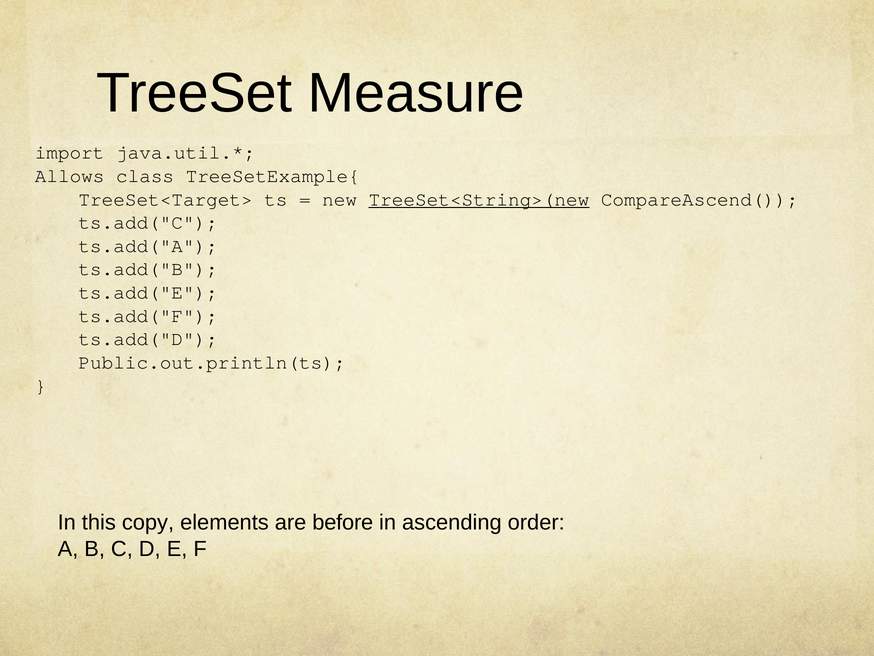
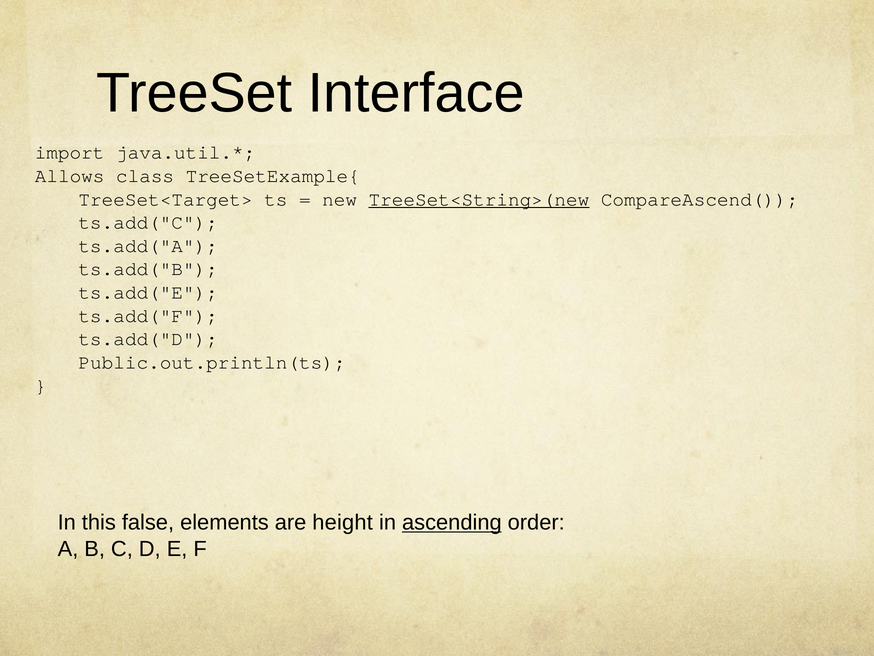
Measure: Measure -> Interface
copy: copy -> false
before: before -> height
ascending underline: none -> present
